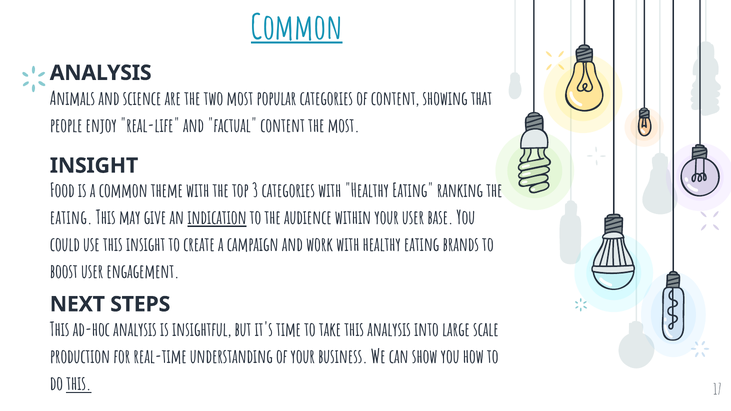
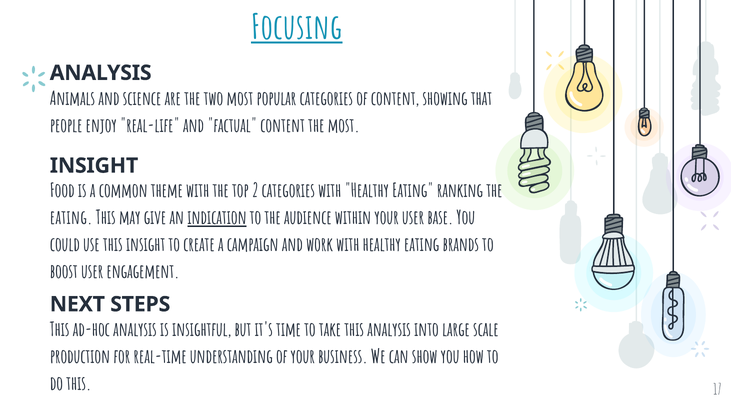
Common at (297, 28): Common -> Focusing
3: 3 -> 2
this at (79, 384) underline: present -> none
